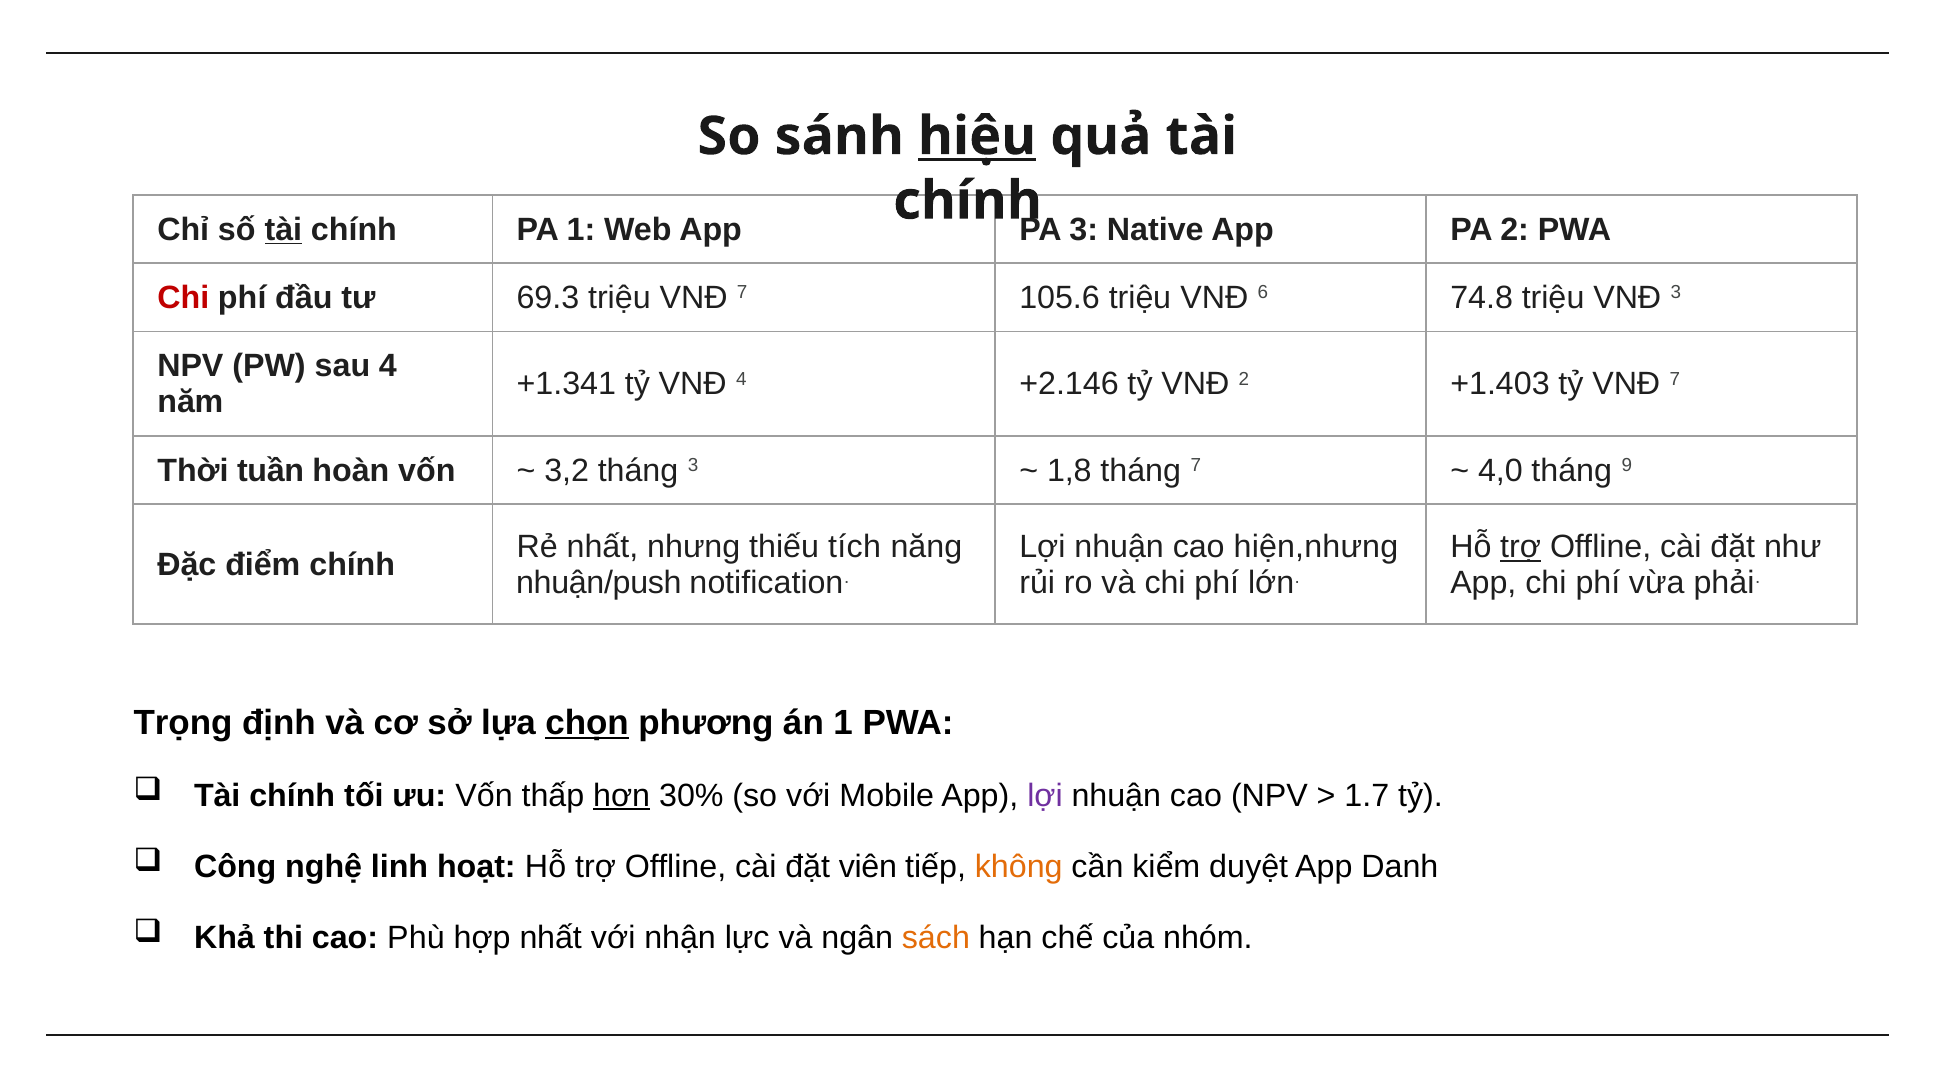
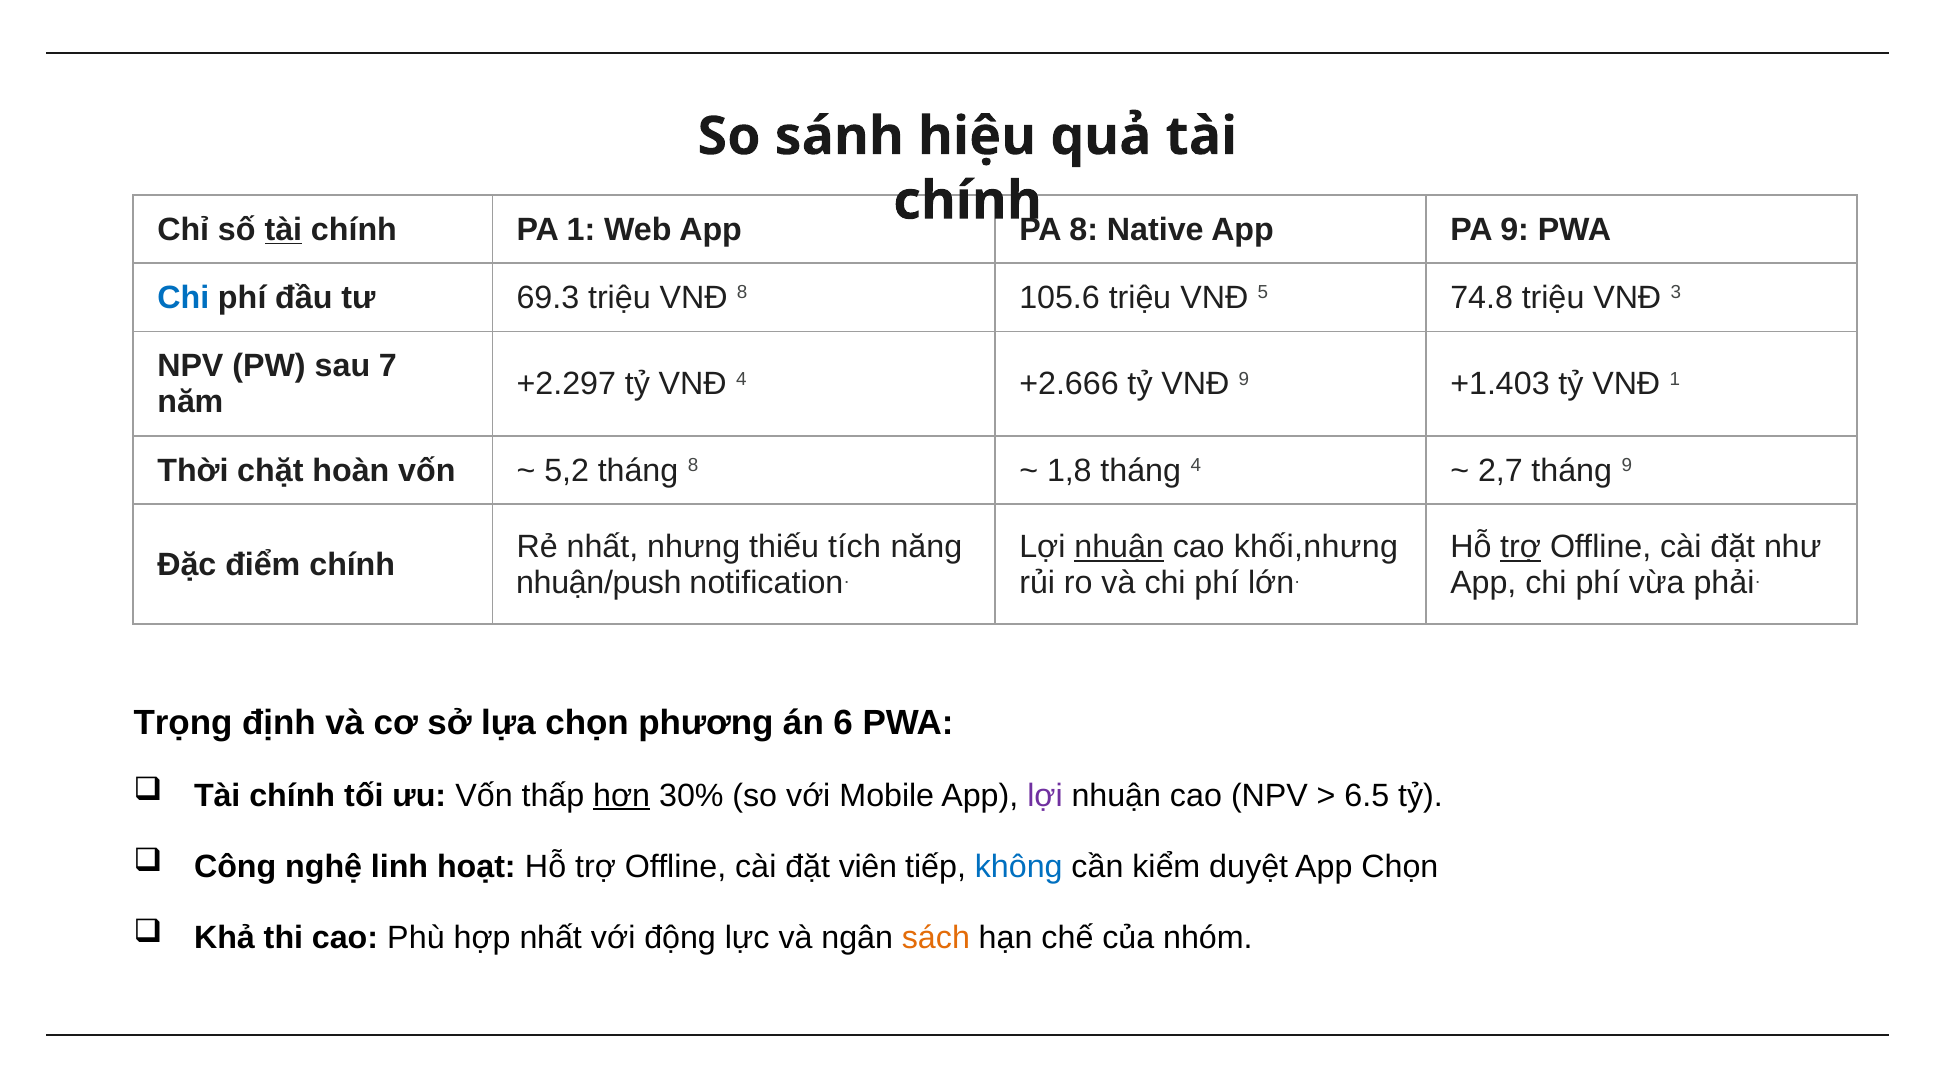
hiệu underline: present -> none
3 at (1084, 230): 3 -> 8
PA 2: 2 -> 9
Chi at (183, 298) colour: red -> blue
triệu VNĐ 7: 7 -> 8
6: 6 -> 5
sau 4: 4 -> 7
+1.341: +1.341 -> +2.297
+2.146: +2.146 -> +2.666
VNĐ 2: 2 -> 9
tỷ VNĐ 7: 7 -> 1
tuần: tuần -> chặt
3,2: 3,2 -> 5,2
tháng 3: 3 -> 8
tháng 7: 7 -> 4
4,0: 4,0 -> 2,7
nhuận at (1119, 547) underline: none -> present
hiện,nhưng: hiện,nhưng -> khối,nhưng
chọn at (587, 723) underline: present -> none
án 1: 1 -> 6
1.7: 1.7 -> 6.5
không colour: orange -> blue
App Danh: Danh -> Chọn
nhận: nhận -> động
